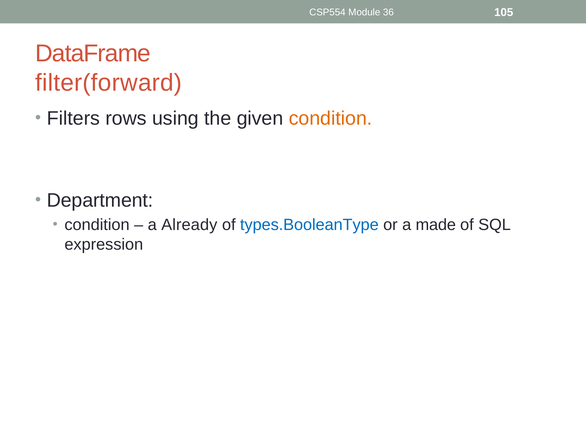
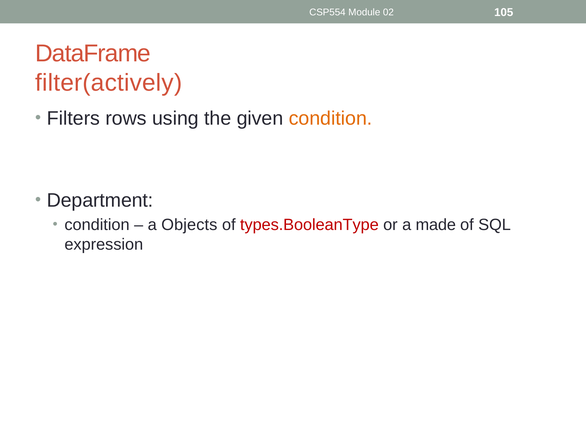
36: 36 -> 02
filter(forward: filter(forward -> filter(actively
Already: Already -> Objects
types.BooleanType colour: blue -> red
